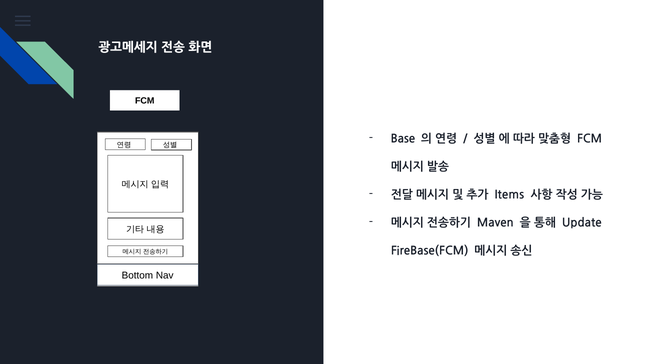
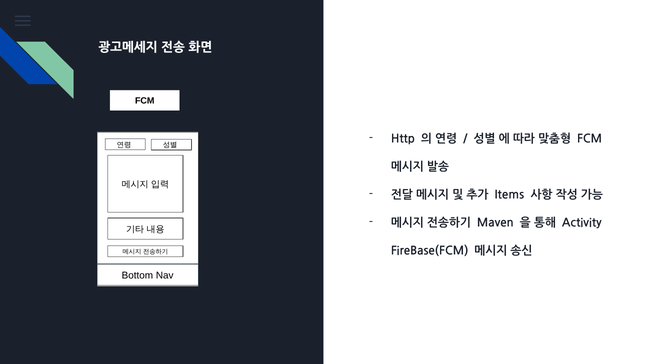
Base: Base -> Http
Update: Update -> Activity
